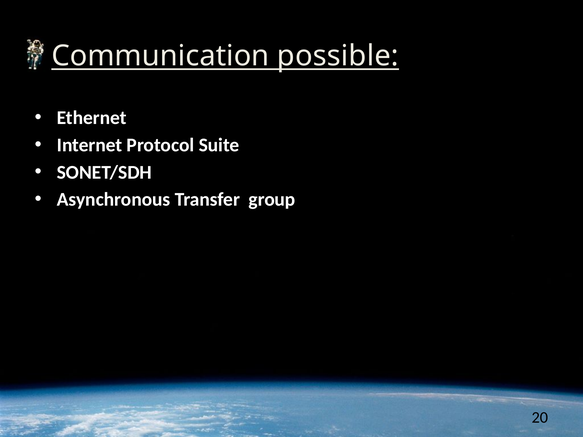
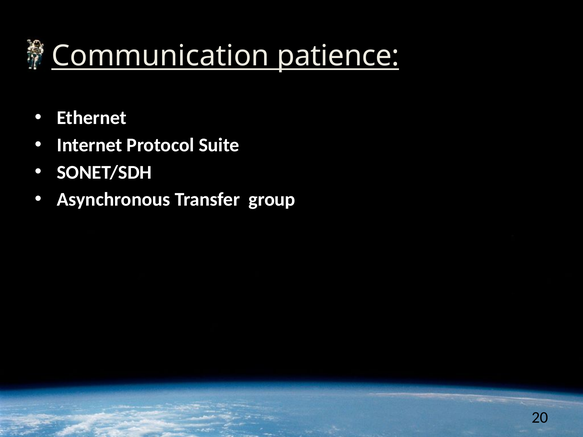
possible: possible -> patience
